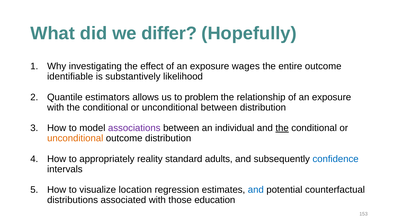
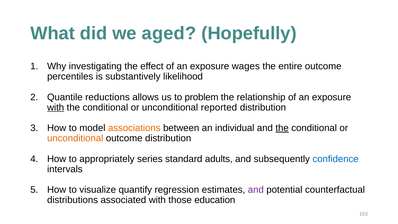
differ: differ -> aged
identifiable: identifiable -> percentiles
estimators: estimators -> reductions
with at (56, 107) underline: none -> present
unconditional between: between -> reported
associations colour: purple -> orange
reality: reality -> series
location: location -> quantify
and at (256, 190) colour: blue -> purple
